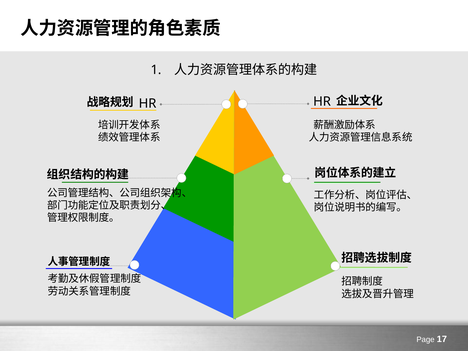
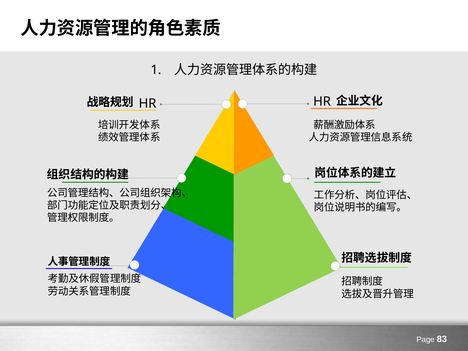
17: 17 -> 83
